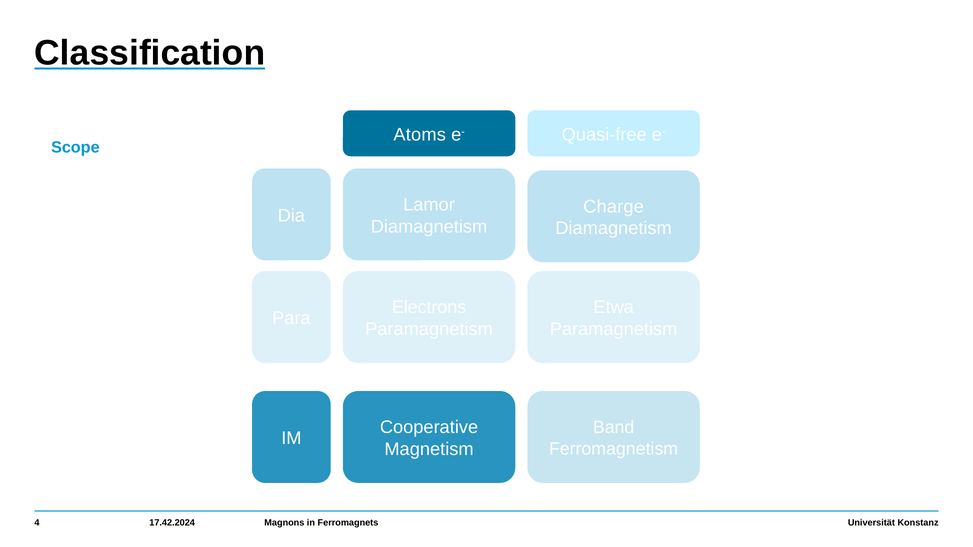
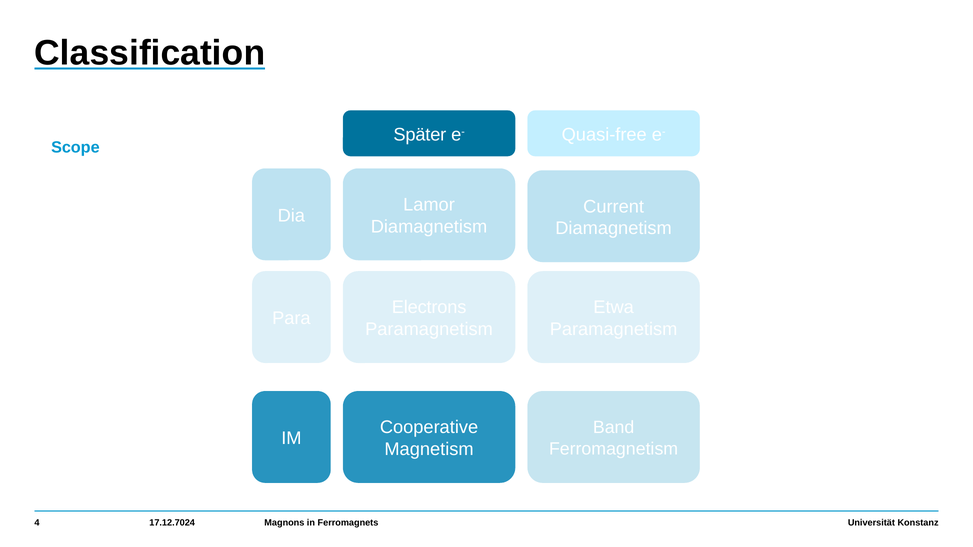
Atoms: Atoms -> Später
Charge: Charge -> Current
17.42.2024: 17.42.2024 -> 17.12.7024
